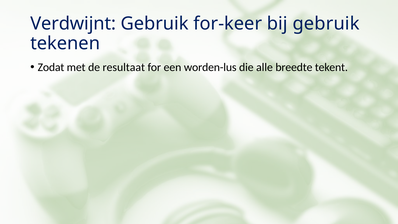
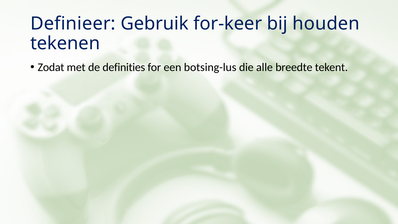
Verdwijnt: Verdwijnt -> Definieer
bij gebruik: gebruik -> houden
resultaat: resultaat -> definities
worden-lus: worden-lus -> botsing-lus
